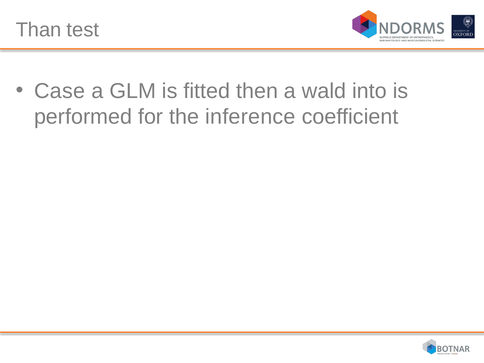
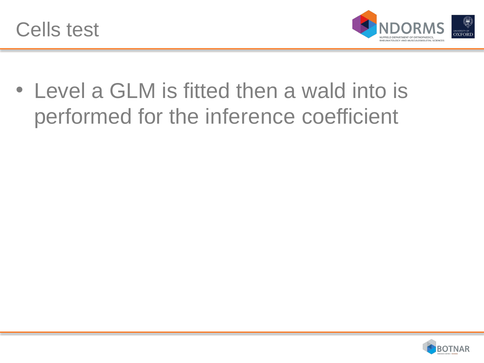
Than: Than -> Cells
Case: Case -> Level
